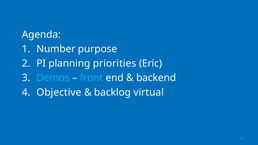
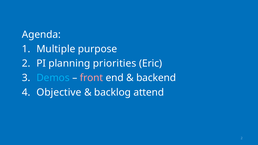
Number: Number -> Multiple
front colour: light blue -> pink
virtual: virtual -> attend
